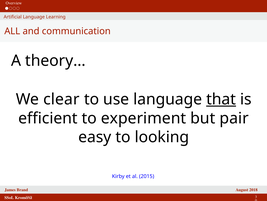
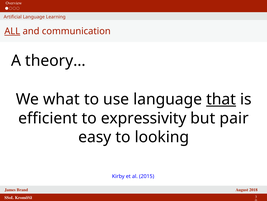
ALL underline: none -> present
clear: clear -> what
experiment: experiment -> expressivity
